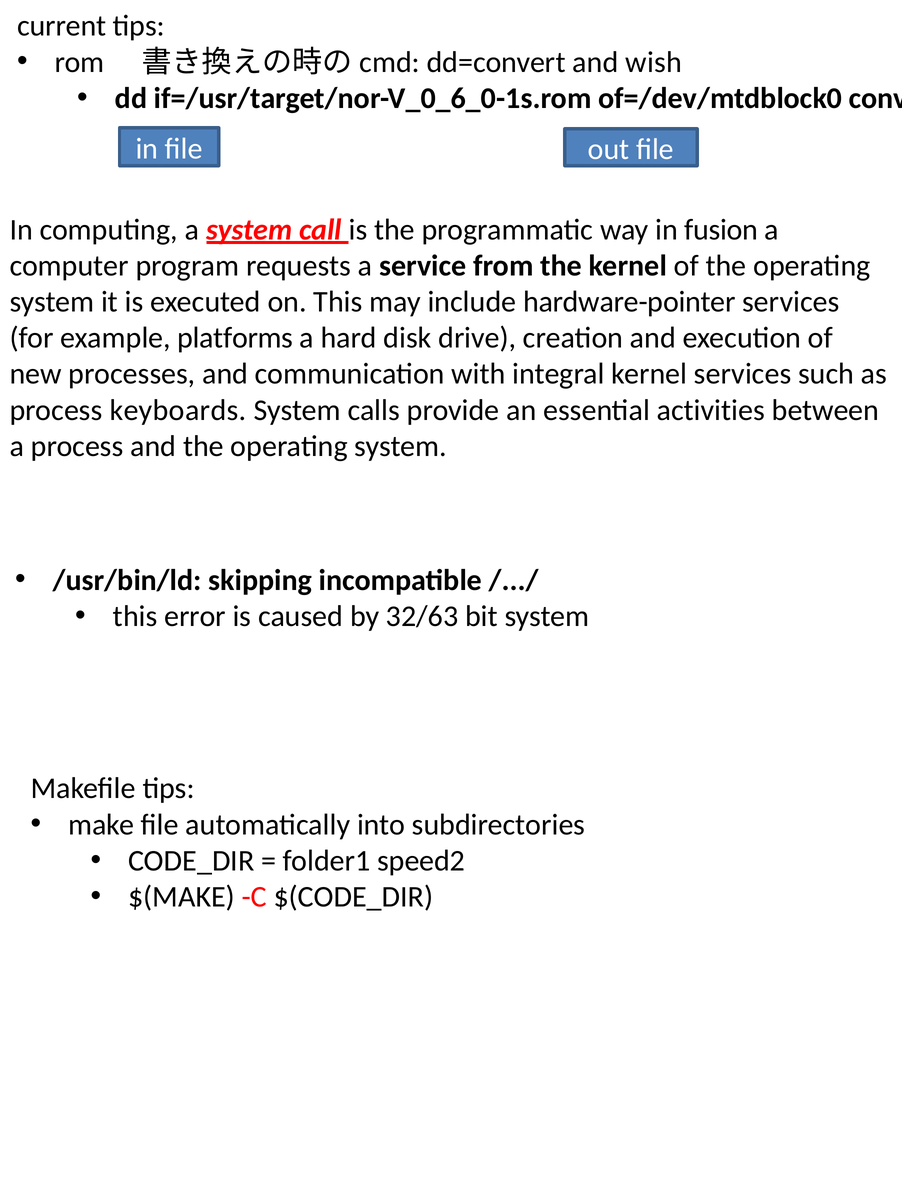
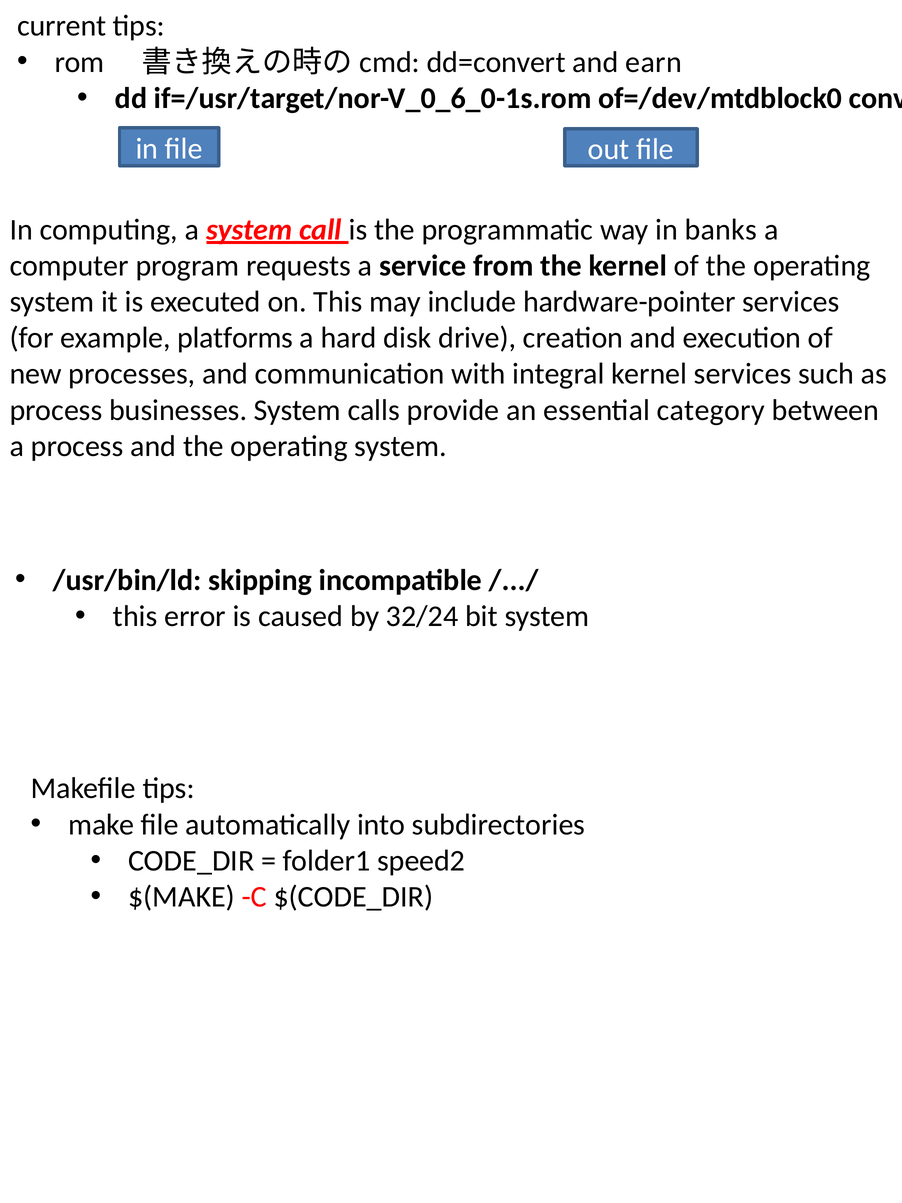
wish: wish -> earn
fusion: fusion -> banks
keyboards: keyboards -> businesses
activities: activities -> category
32/63: 32/63 -> 32/24
